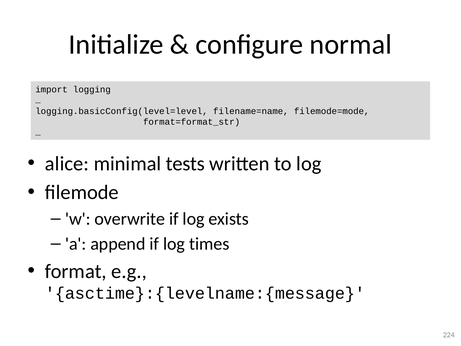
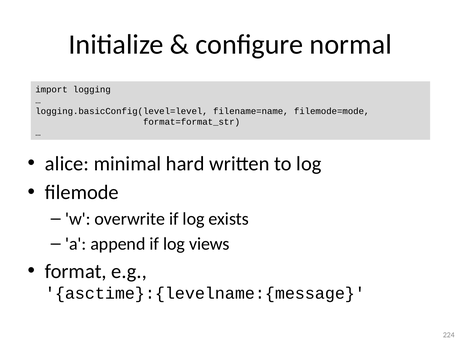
tests: tests -> hard
times: times -> views
